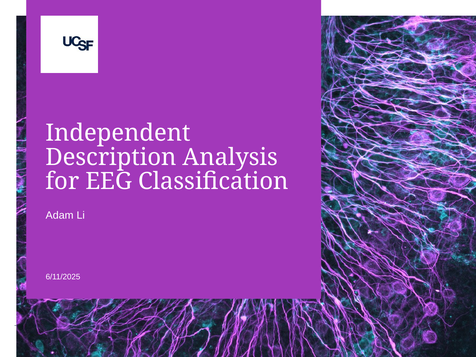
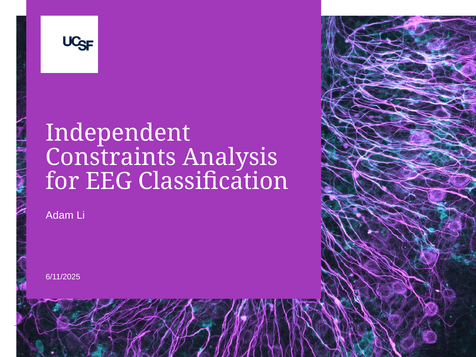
Description: Description -> Constraints
